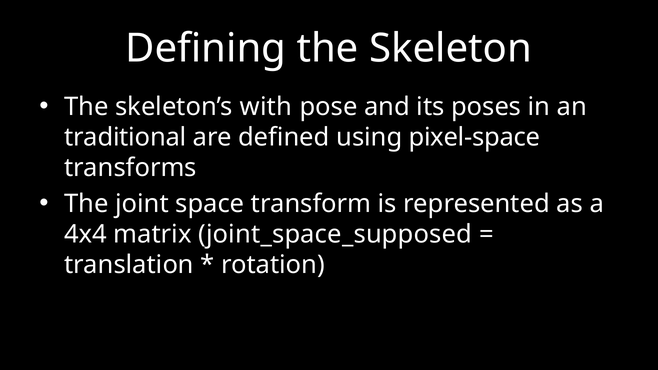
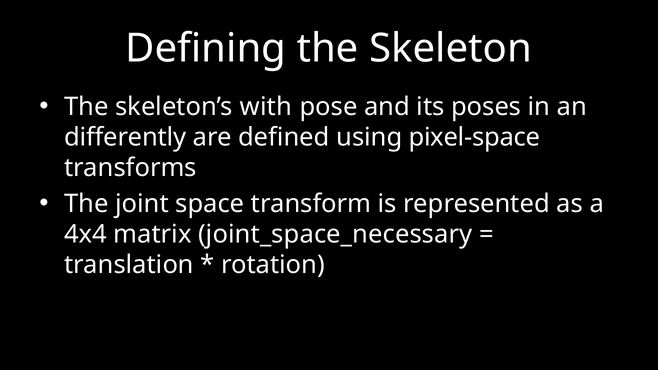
traditional: traditional -> differently
joint_space_supposed: joint_space_supposed -> joint_space_necessary
